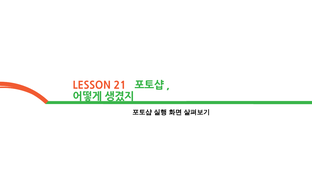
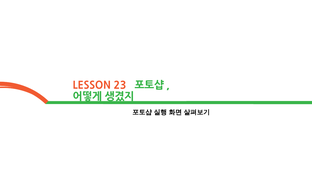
21: 21 -> 23
